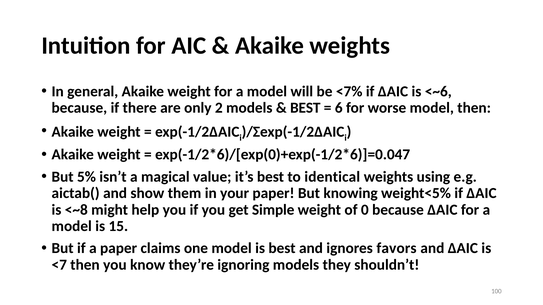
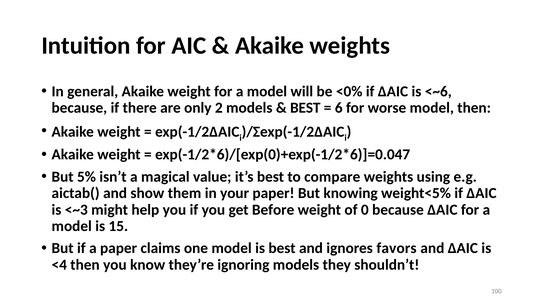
<7%: <7% -> <0%
identical: identical -> compare
<~8: <~8 -> <~3
Simple: Simple -> Before
<7: <7 -> <4
